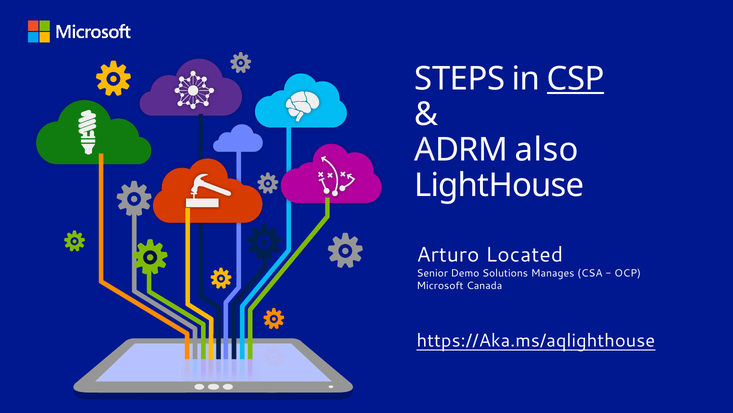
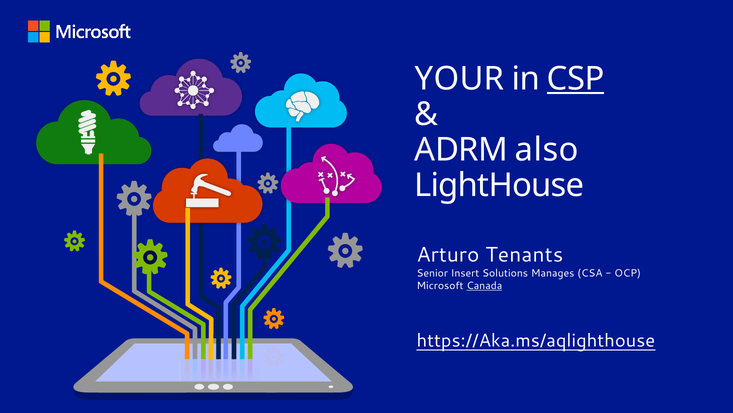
STEPS: STEPS -> YOUR
Located: Located -> Tenants
Demo: Demo -> Insert
Canada underline: none -> present
